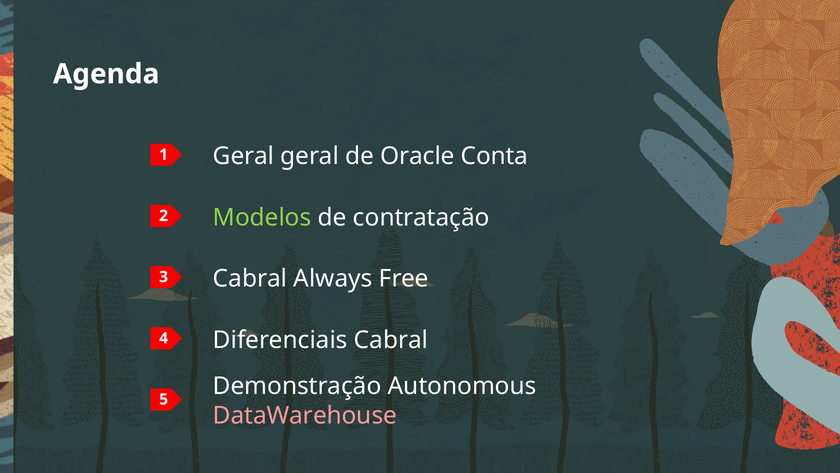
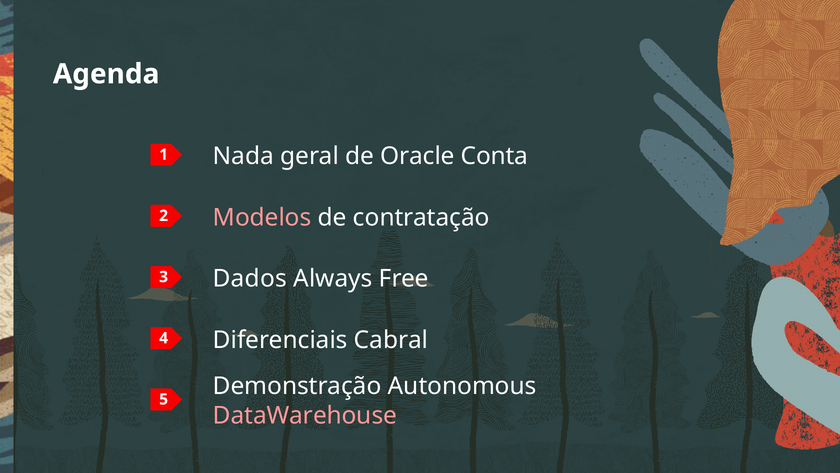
1 Geral: Geral -> Nada
Modelos colour: light green -> pink
3 Cabral: Cabral -> Dados
